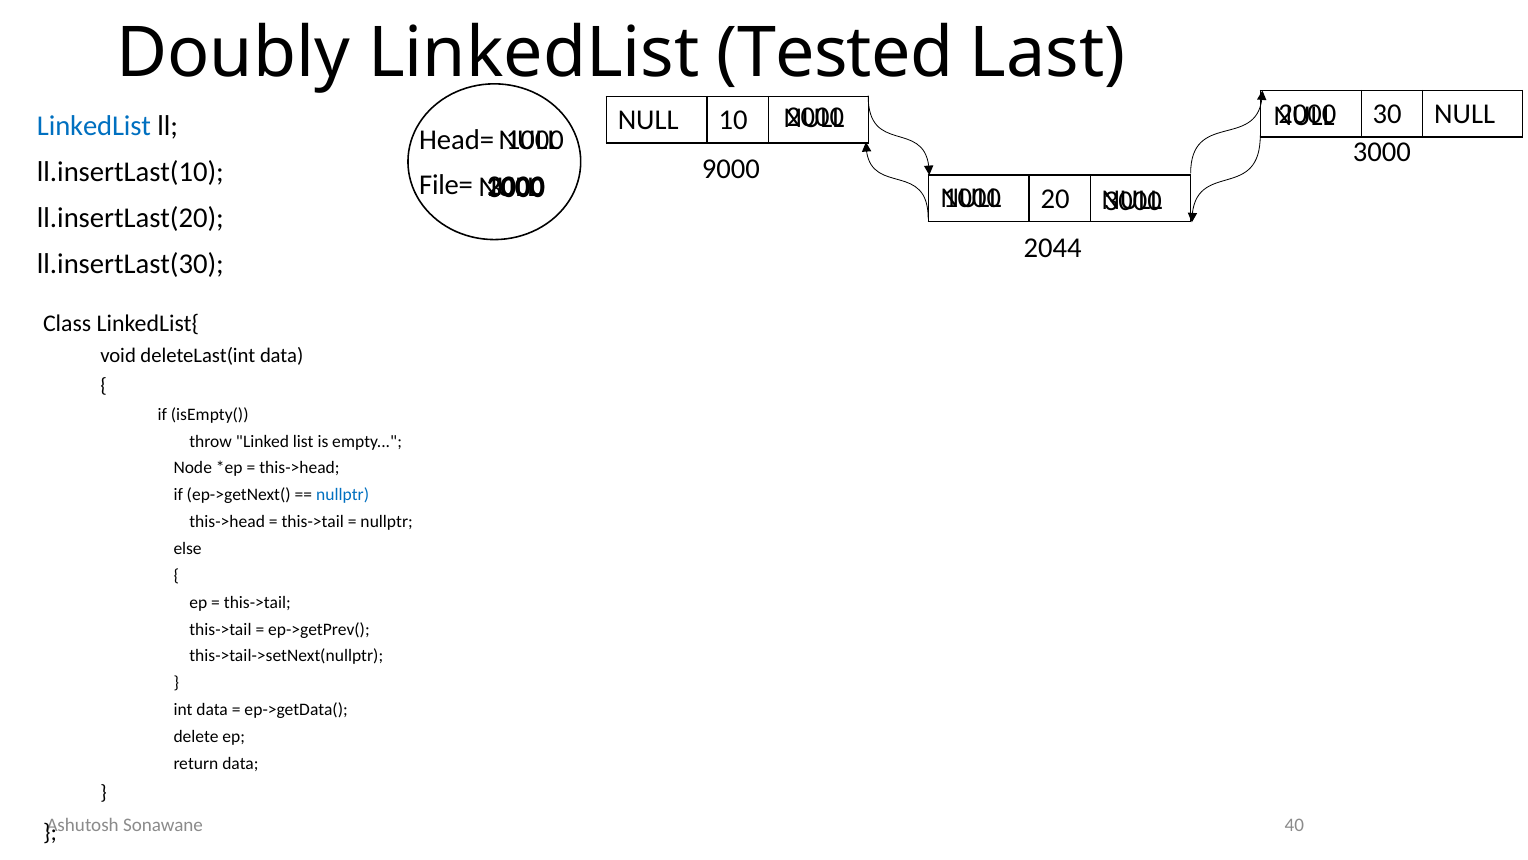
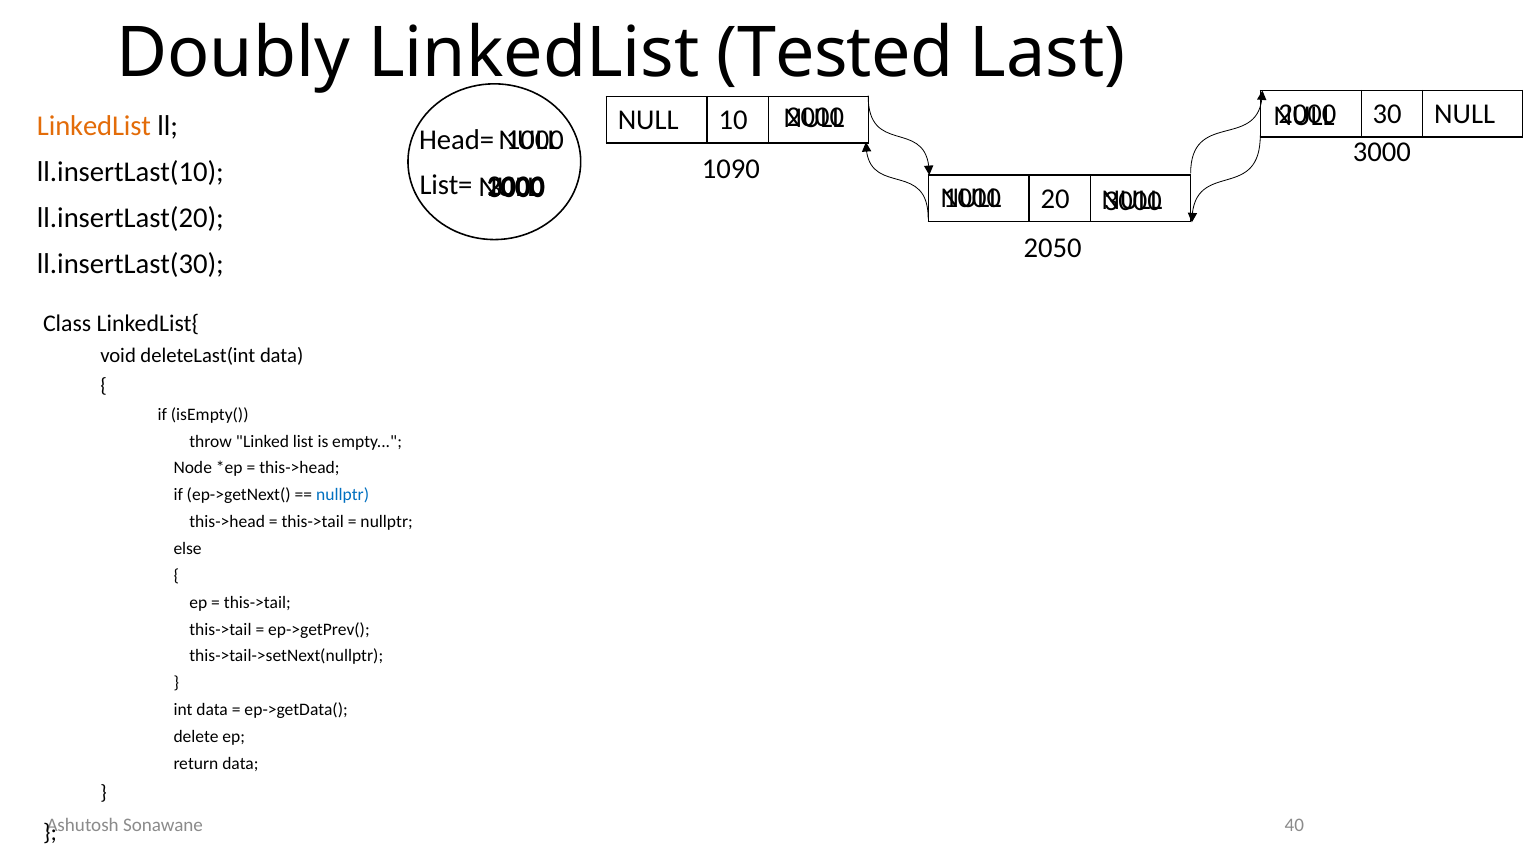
LinkedList at (94, 126) colour: blue -> orange
9000: 9000 -> 1090
File=: File= -> List=
2044: 2044 -> 2050
